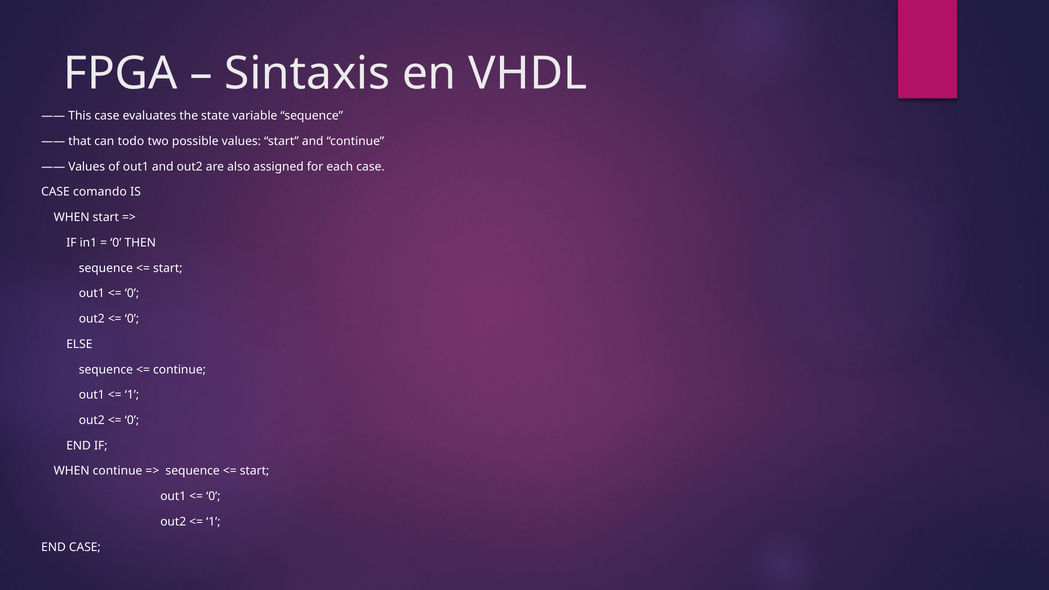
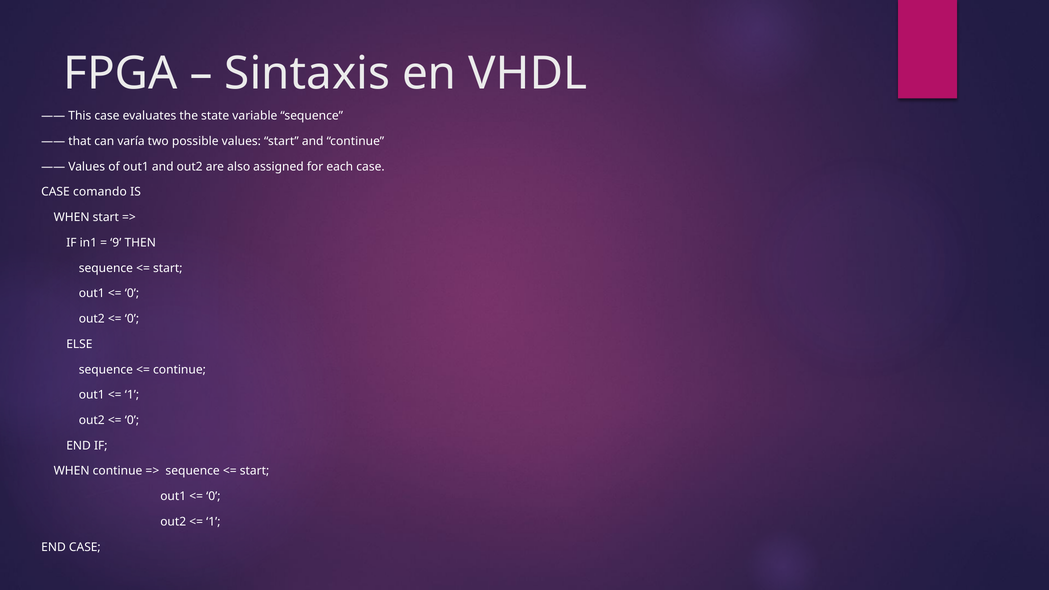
todo: todo -> varía
0 at (116, 243): 0 -> 9
